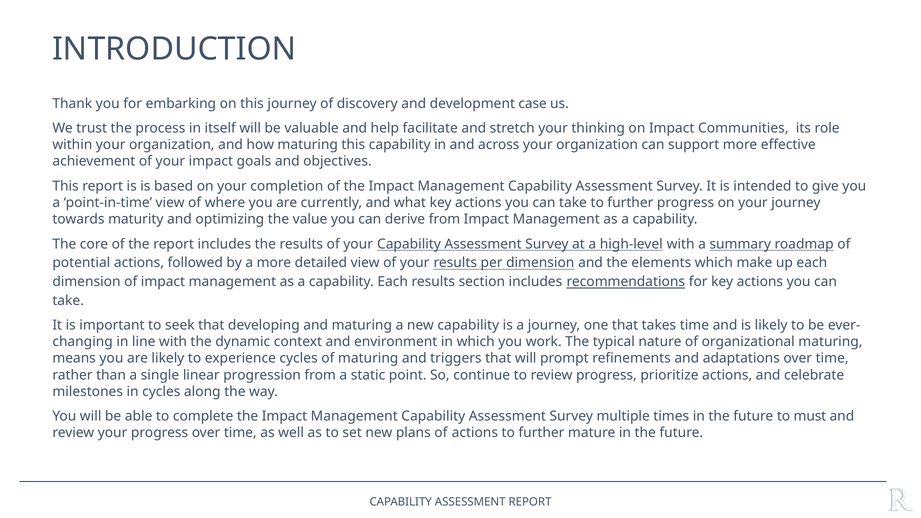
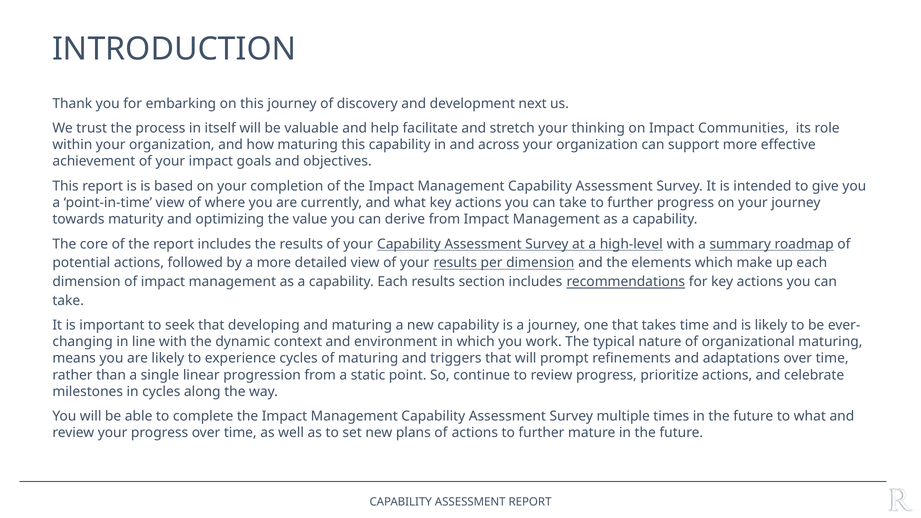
case: case -> next
to must: must -> what
